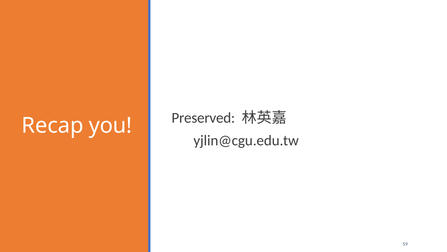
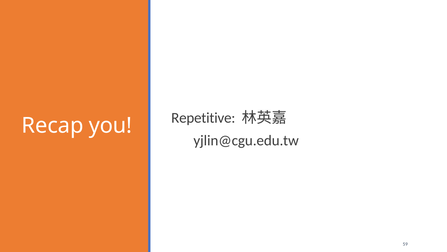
Preserved: Preserved -> Repetitive
